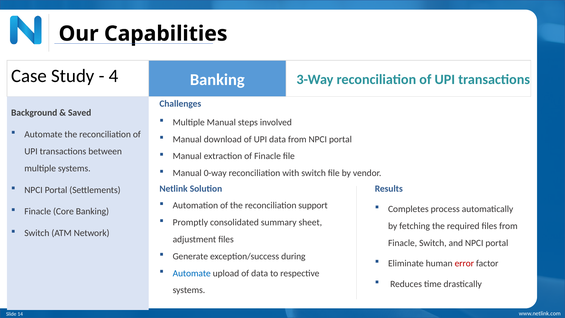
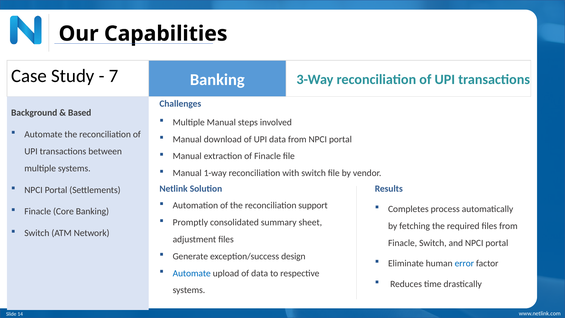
4: 4 -> 7
Saved: Saved -> Based
0-way: 0-way -> 1-way
during: during -> design
error colour: red -> blue
